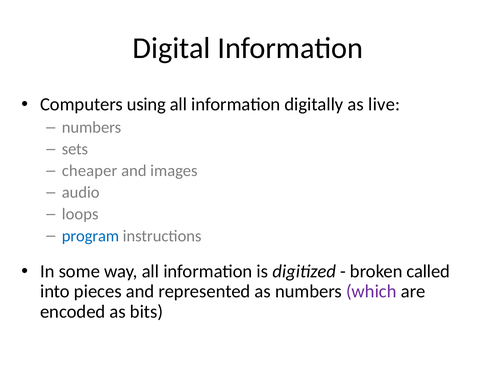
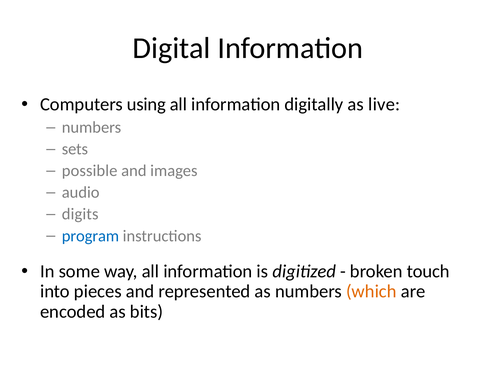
cheaper: cheaper -> possible
loops: loops -> digits
called: called -> touch
which colour: purple -> orange
